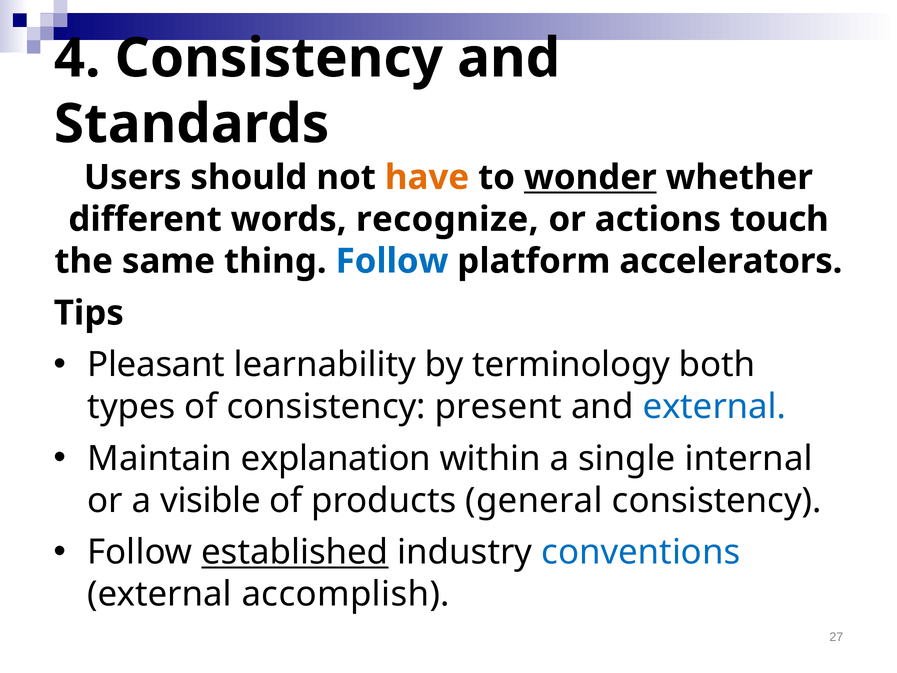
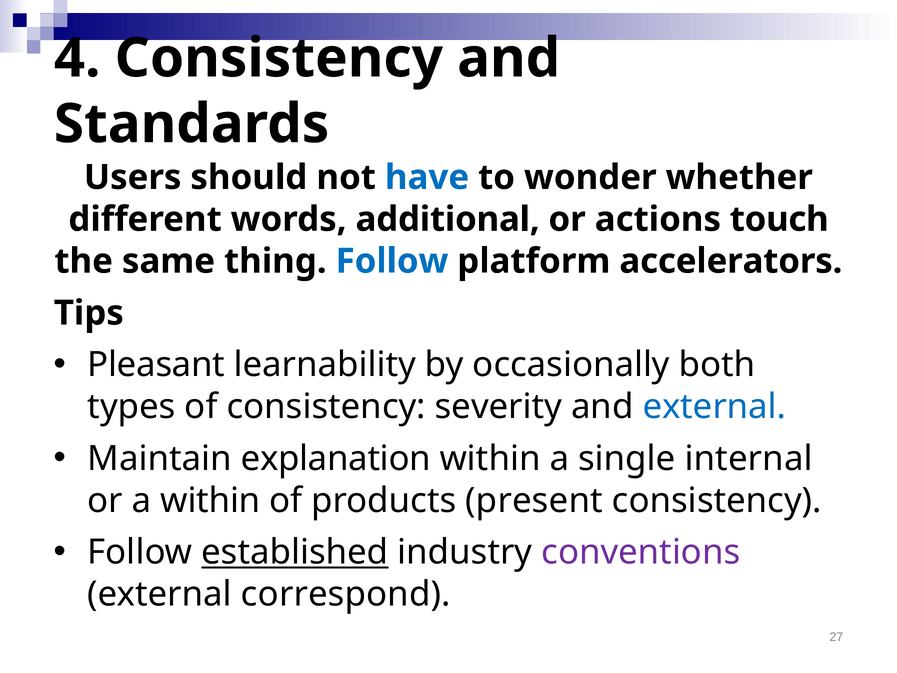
have colour: orange -> blue
wonder underline: present -> none
recognize: recognize -> additional
terminology: terminology -> occasionally
present: present -> severity
a visible: visible -> within
general: general -> present
conventions colour: blue -> purple
accomplish: accomplish -> correspond
